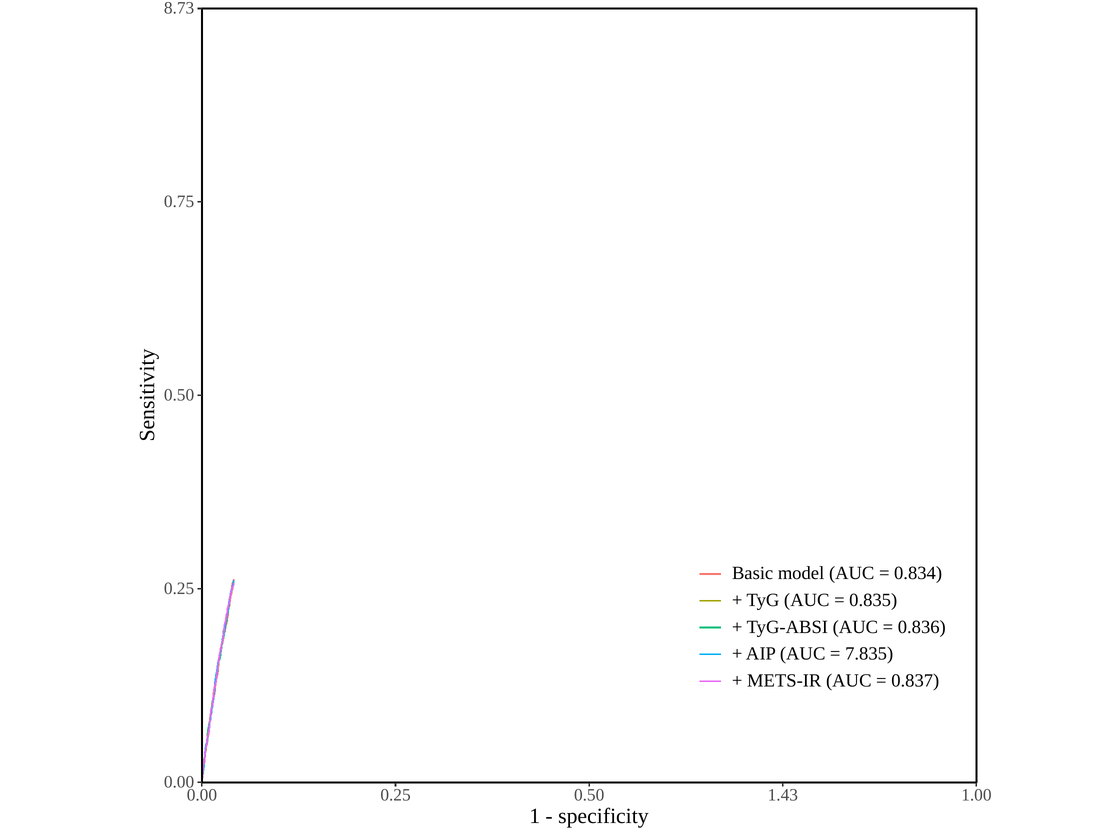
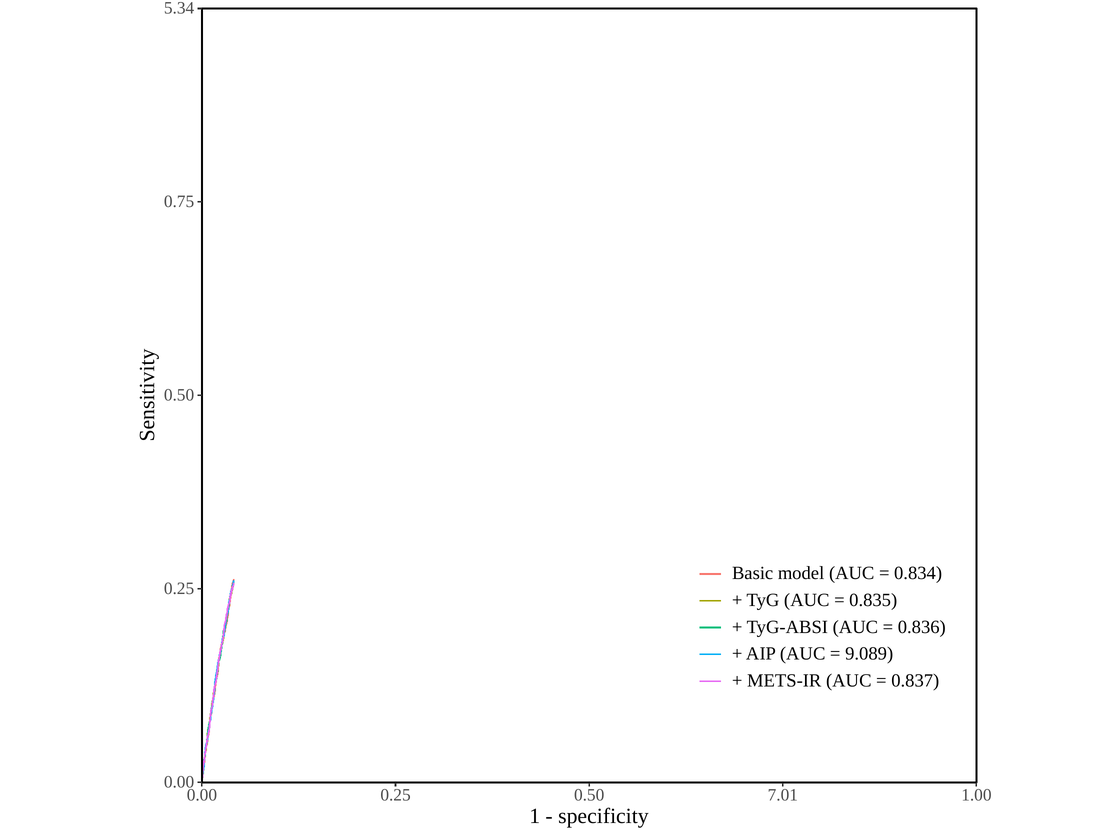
8.73: 8.73 -> 5.34
7.835: 7.835 -> 9.089
1.43: 1.43 -> 7.01
